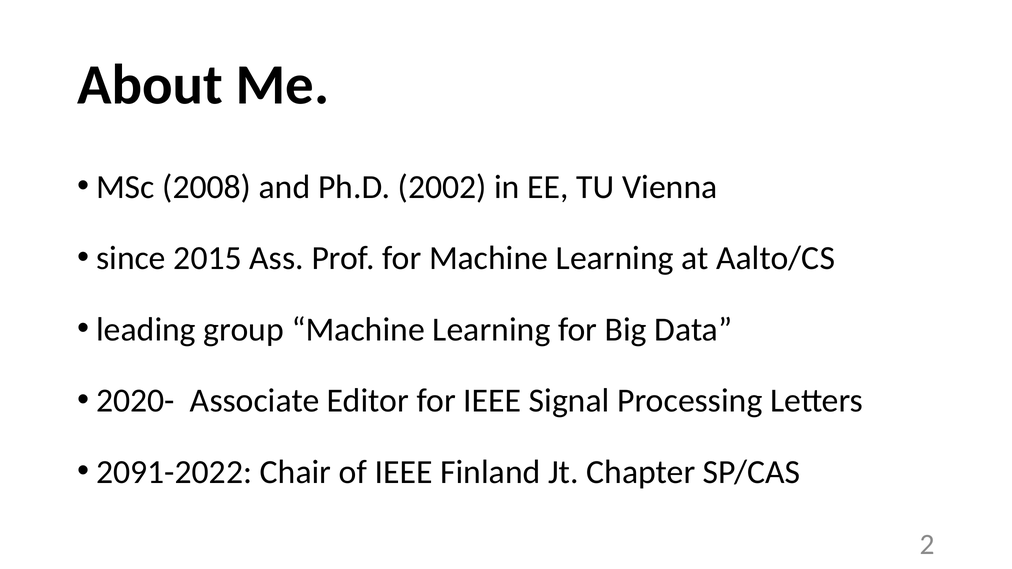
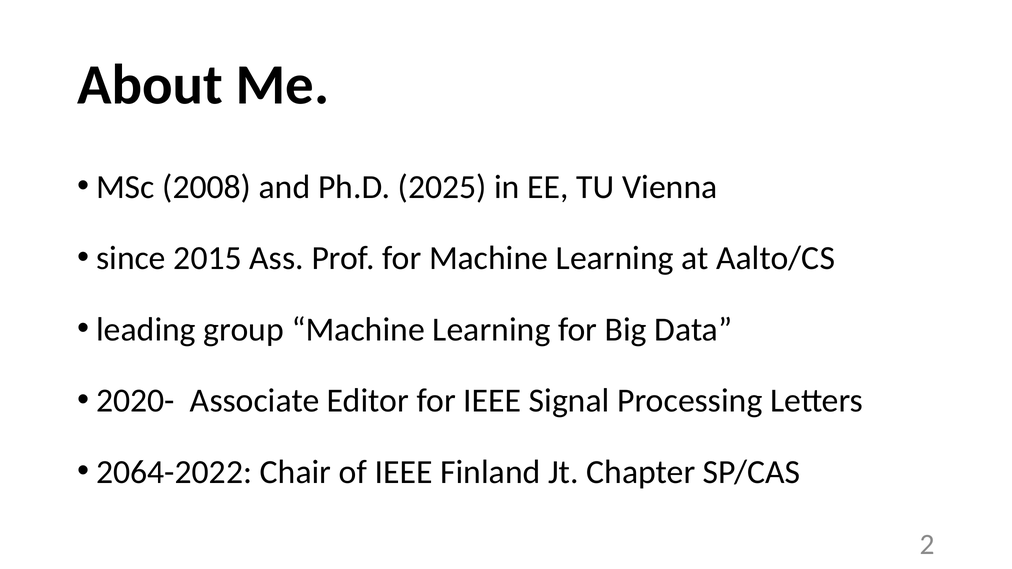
2002: 2002 -> 2025
2091-2022: 2091-2022 -> 2064-2022
